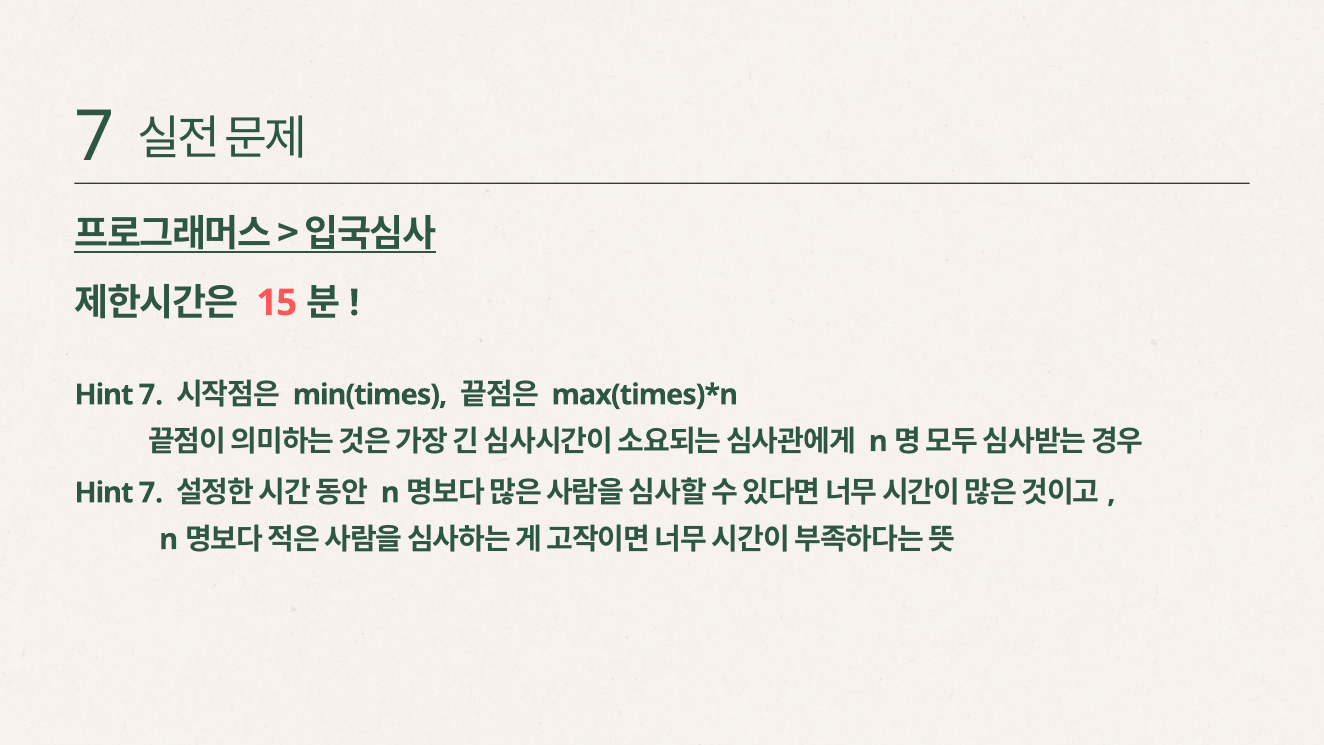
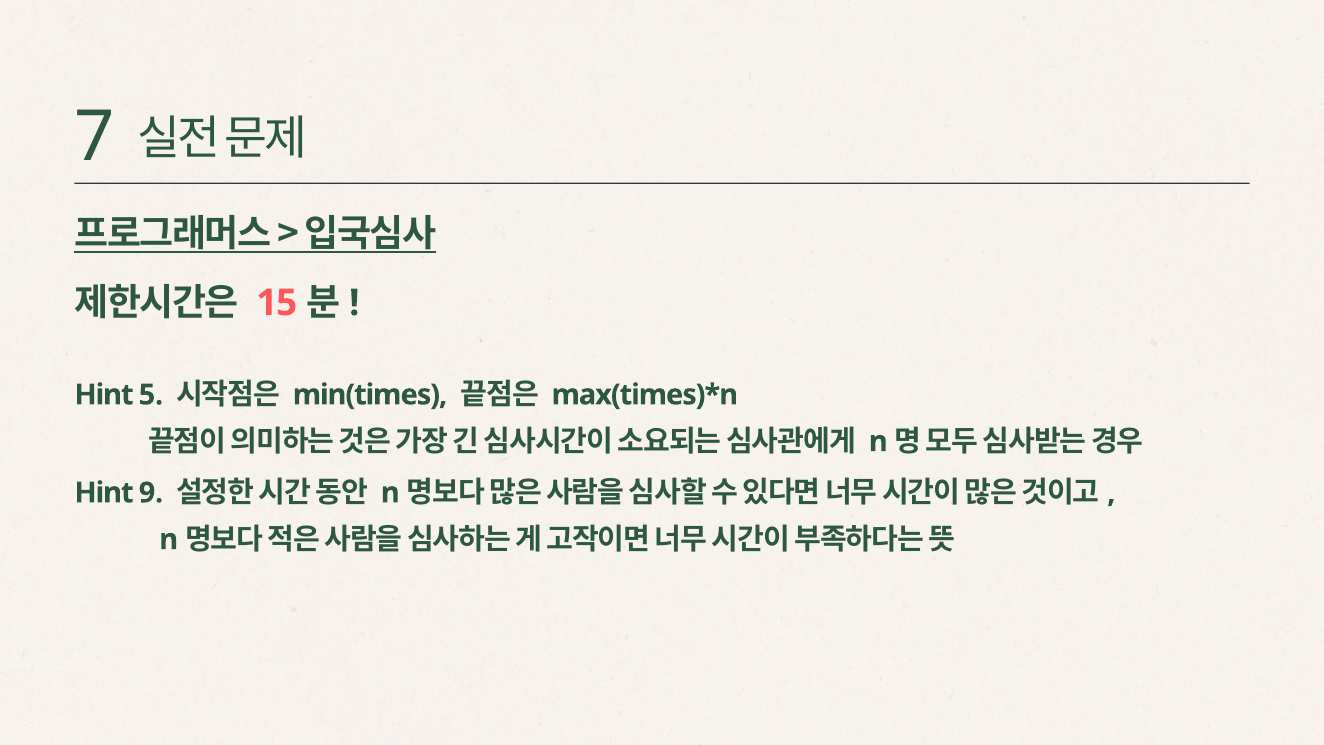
7 at (151, 395): 7 -> 5
7 at (151, 493): 7 -> 9
